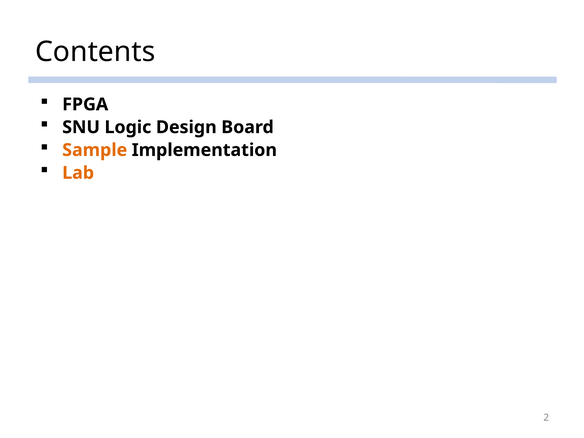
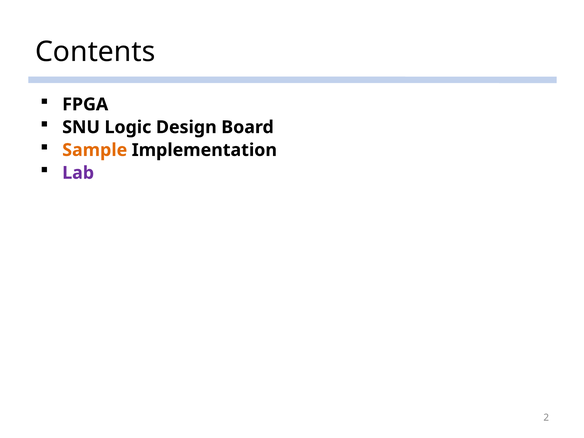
Lab colour: orange -> purple
